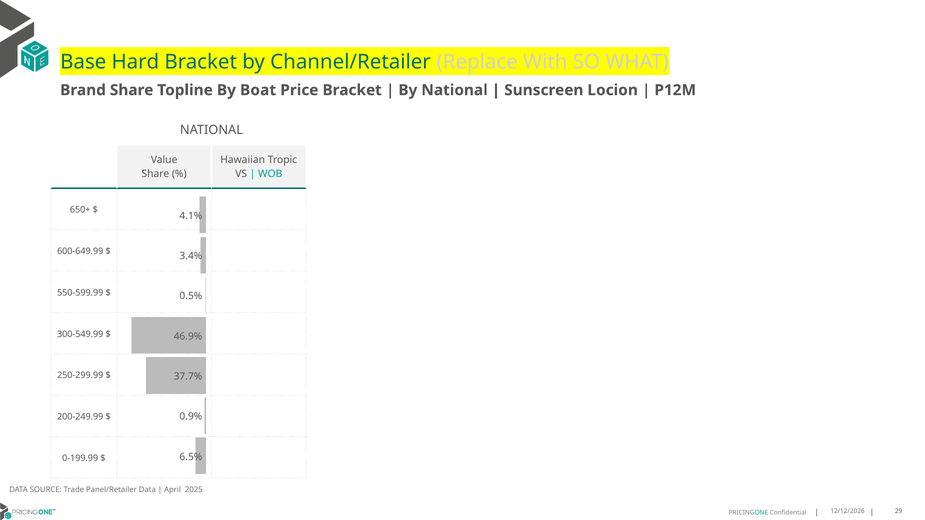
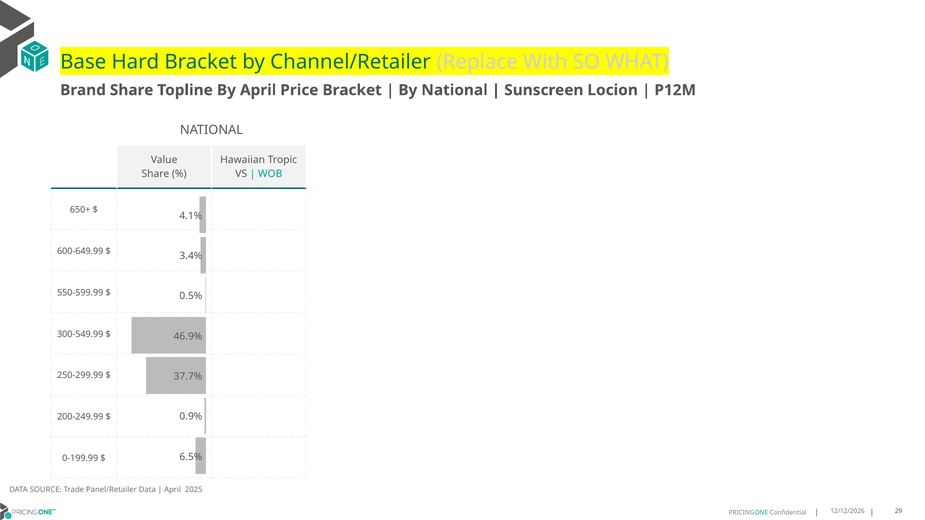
By Boat: Boat -> April
